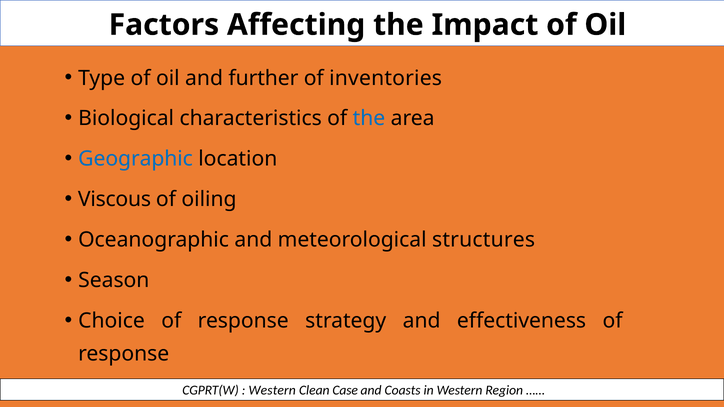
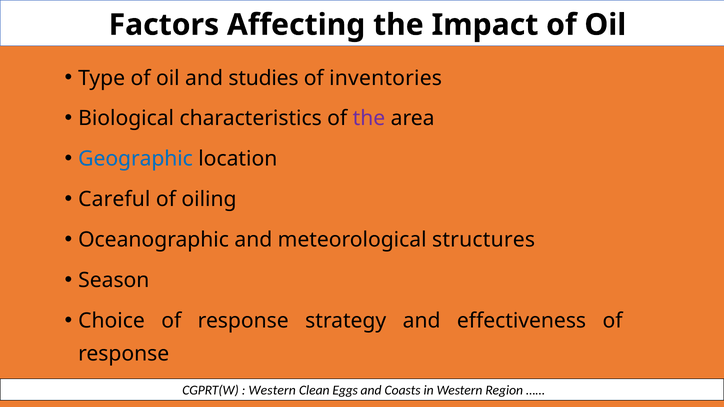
further: further -> studies
the at (369, 119) colour: blue -> purple
Viscous: Viscous -> Careful
Case: Case -> Eggs
